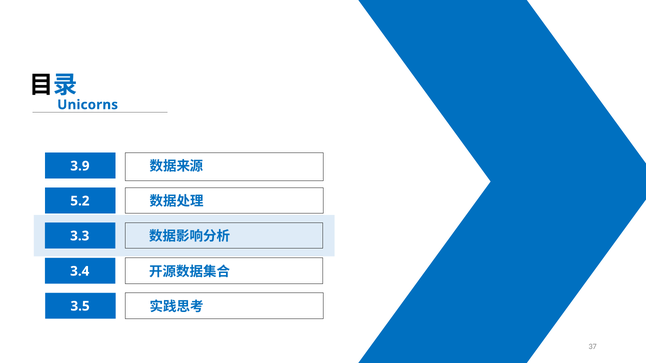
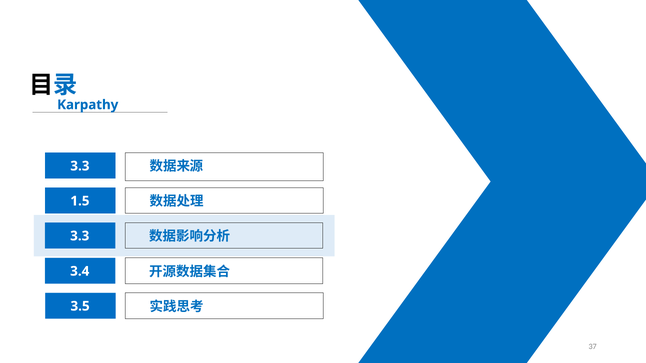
Unicorns: Unicorns -> Karpathy
3.9 at (80, 166): 3.9 -> 3.3
5.2: 5.2 -> 1.5
